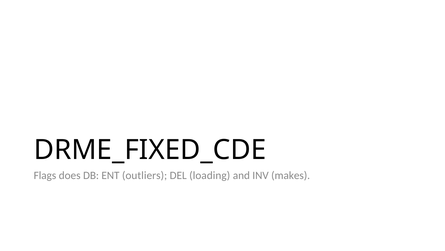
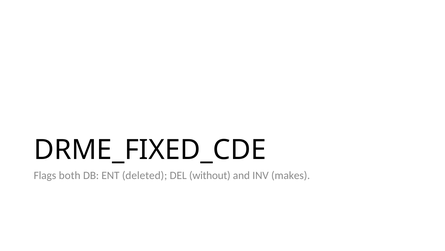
does: does -> both
outliers: outliers -> deleted
loading: loading -> without
